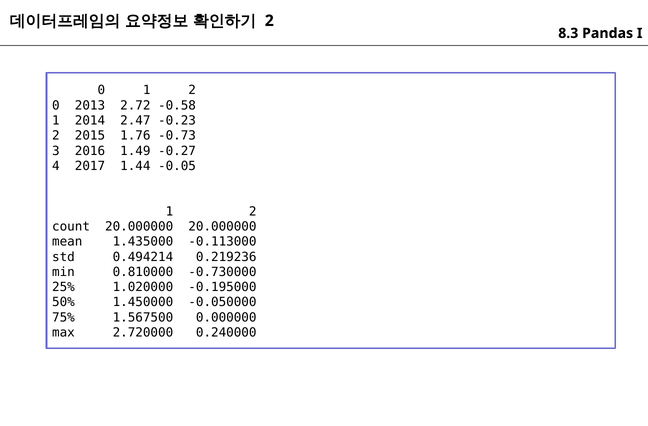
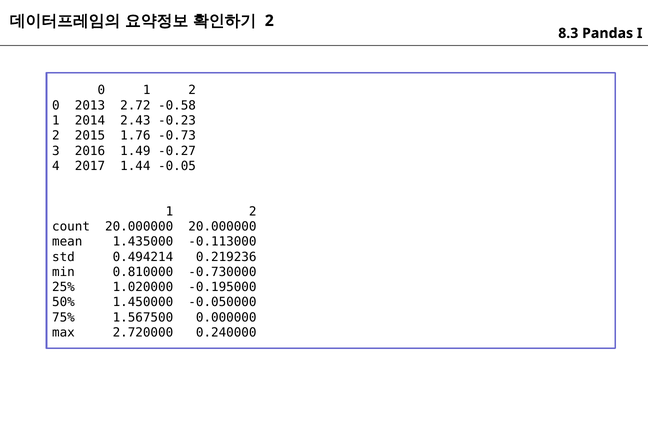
2.47: 2.47 -> 2.43
